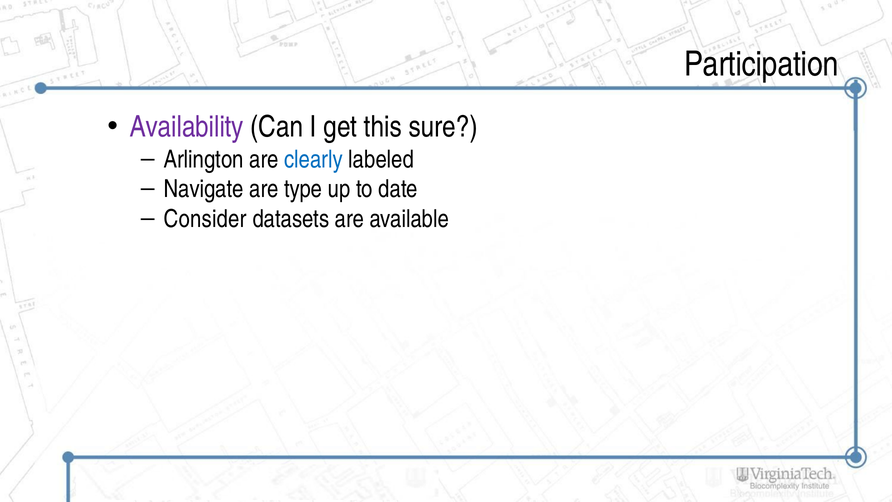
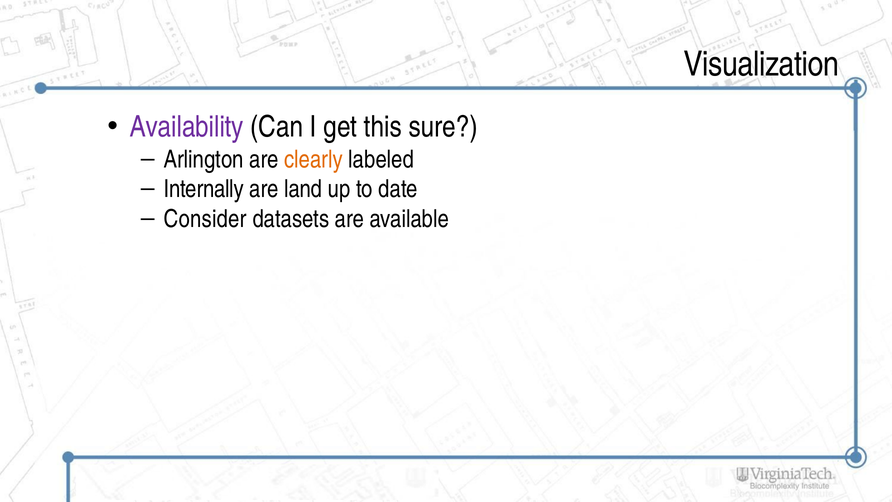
Participation: Participation -> Visualization
clearly colour: blue -> orange
Navigate: Navigate -> Internally
type: type -> land
